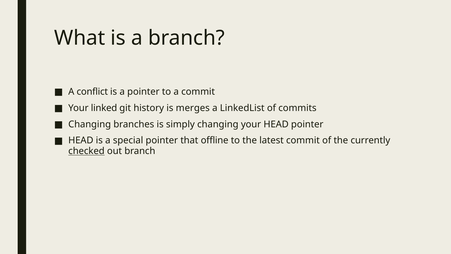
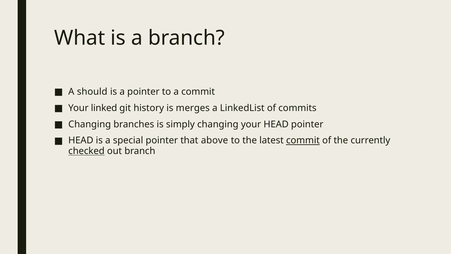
conflict: conflict -> should
offline: offline -> above
commit at (303, 140) underline: none -> present
